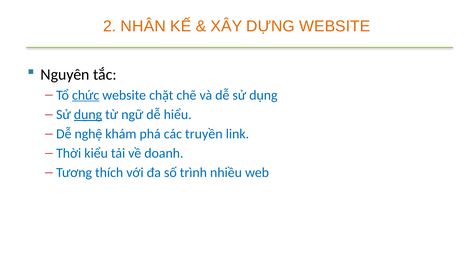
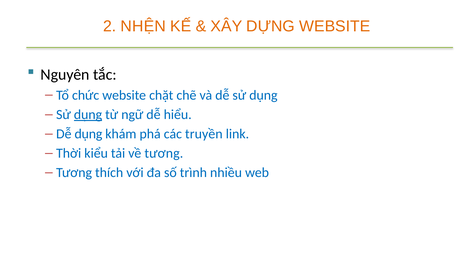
NHÂN: NHÂN -> NHỆN
chức underline: present -> none
Dễ nghệ: nghệ -> dụng
về doanh: doanh -> tương
